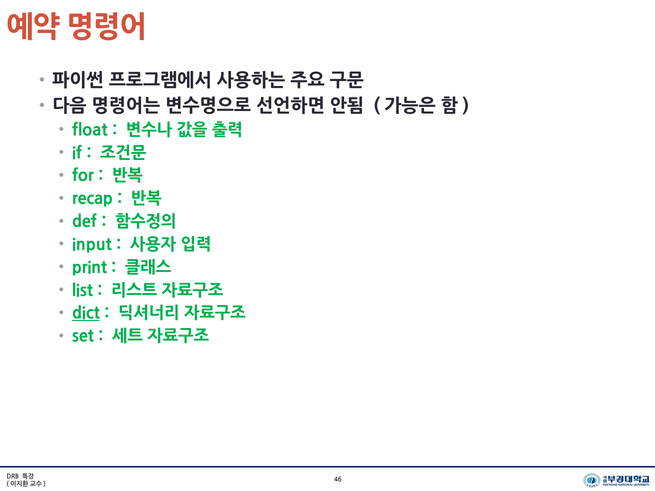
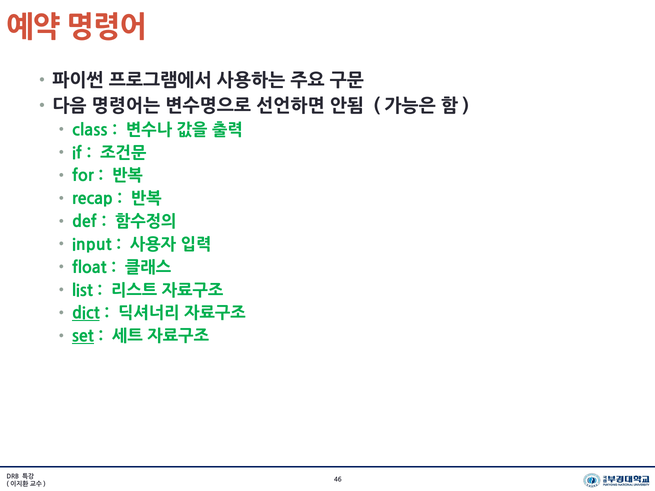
float: float -> class
print: print -> float
set underline: none -> present
